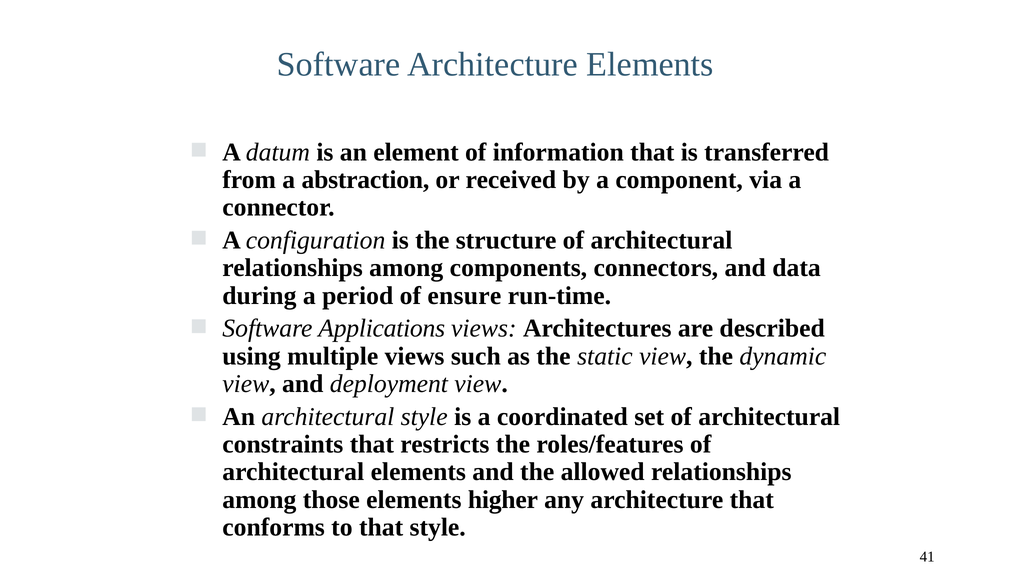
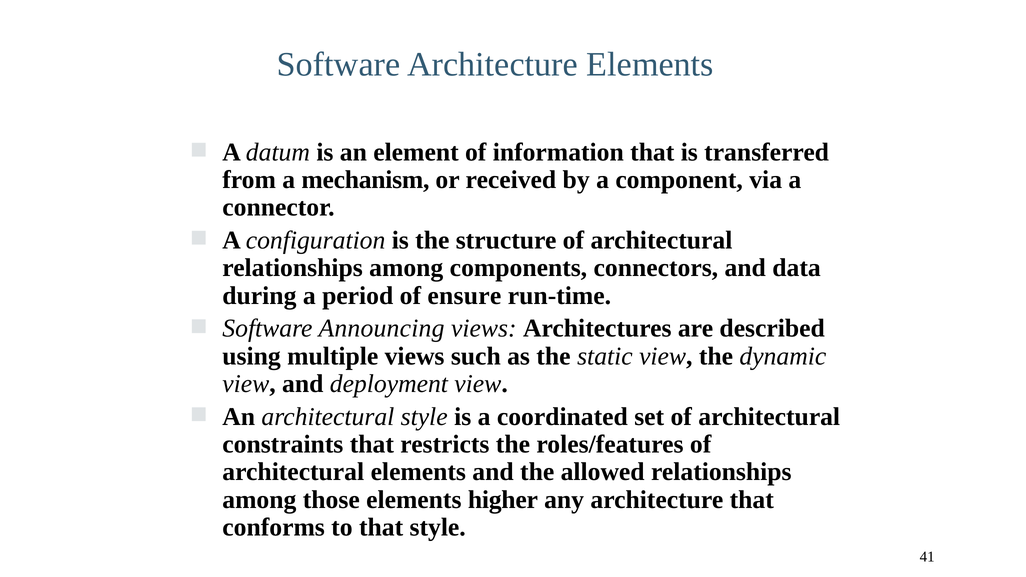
abstraction: abstraction -> mechanism
Applications: Applications -> Announcing
